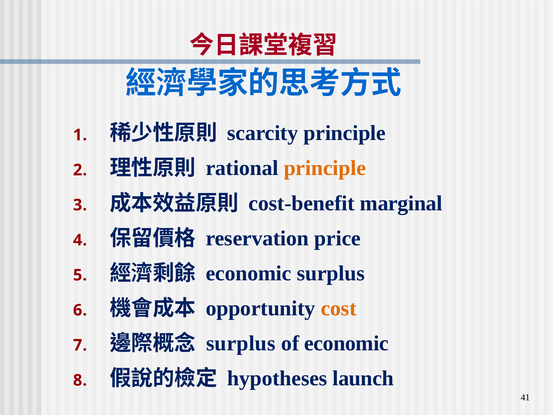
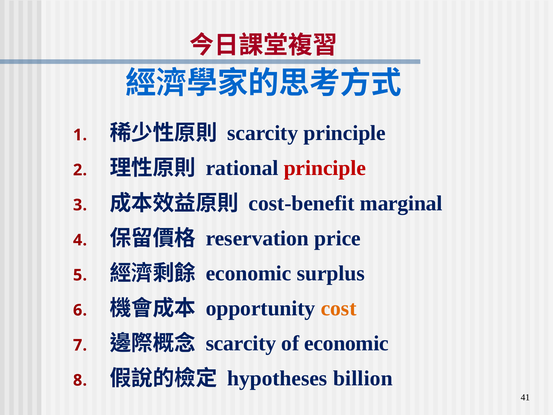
principle at (325, 168) colour: orange -> red
surplus at (241, 343): surplus -> scarcity
launch: launch -> billion
